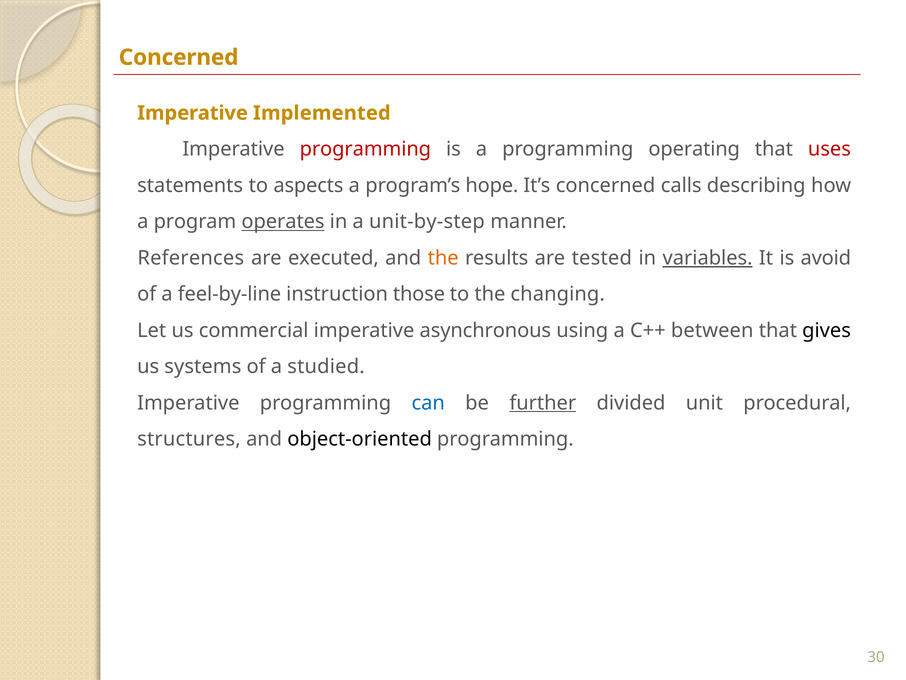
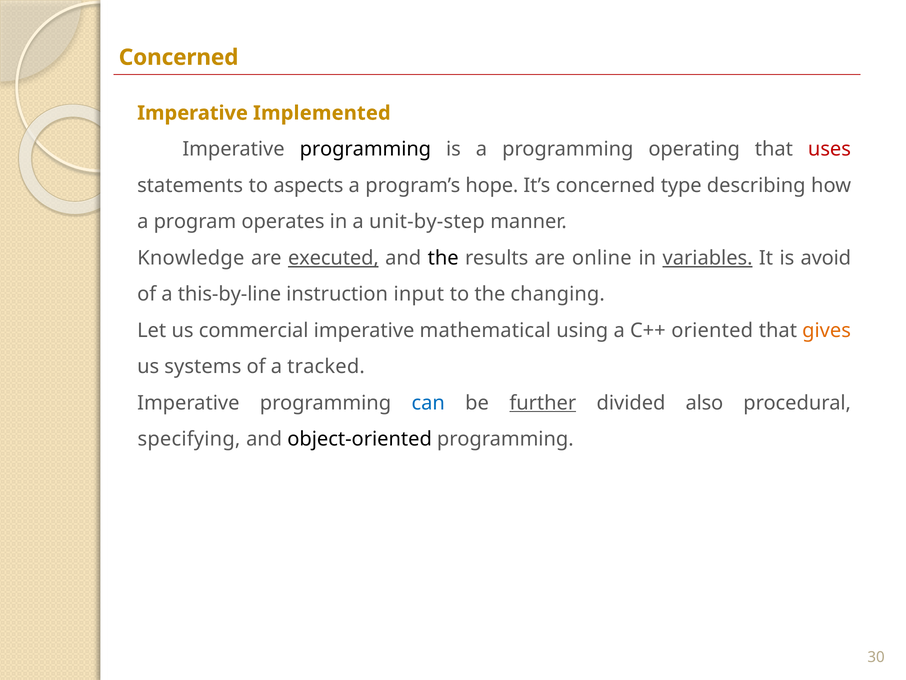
programming at (365, 149) colour: red -> black
calls: calls -> type
operates underline: present -> none
References: References -> Knowledge
executed underline: none -> present
the at (443, 258) colour: orange -> black
tested: tested -> online
feel-by-line: feel-by-line -> this-by-line
those: those -> input
asynchronous: asynchronous -> mathematical
between: between -> oriented
gives colour: black -> orange
studied: studied -> tracked
unit: unit -> also
structures: structures -> specifying
